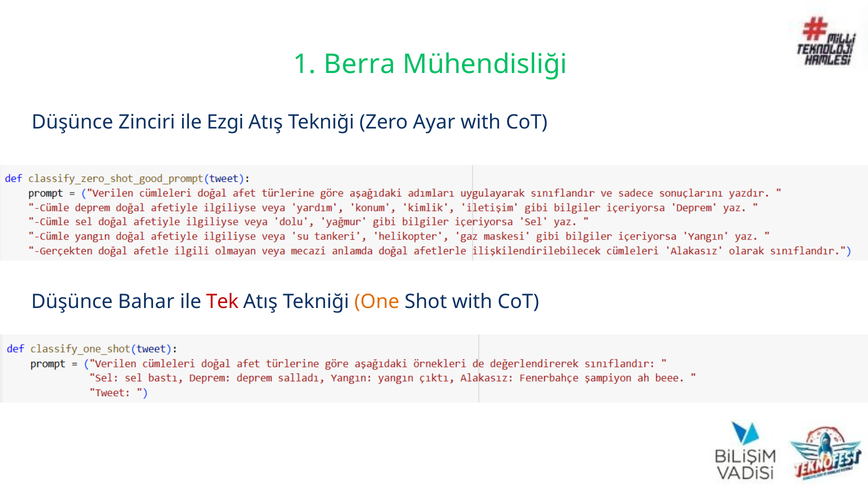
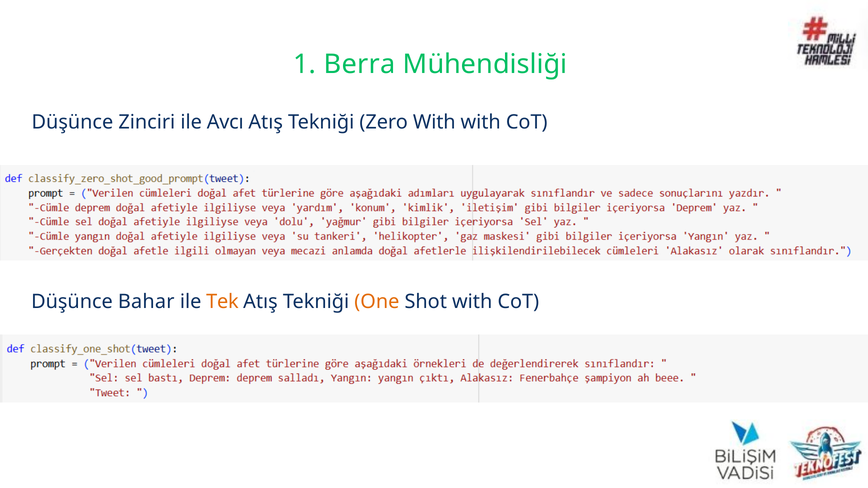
Ezgi: Ezgi -> Avcı
Zero Ayar: Ayar -> With
Tek colour: red -> orange
